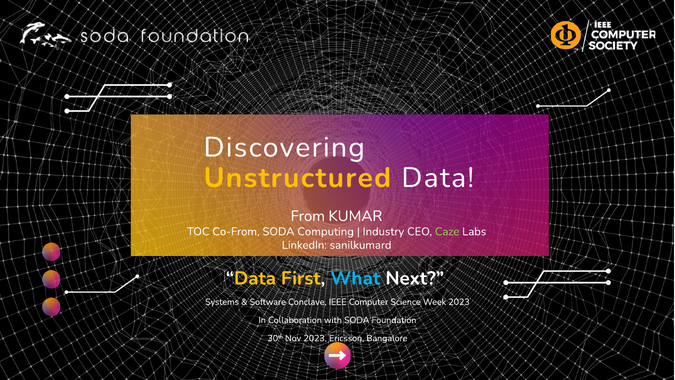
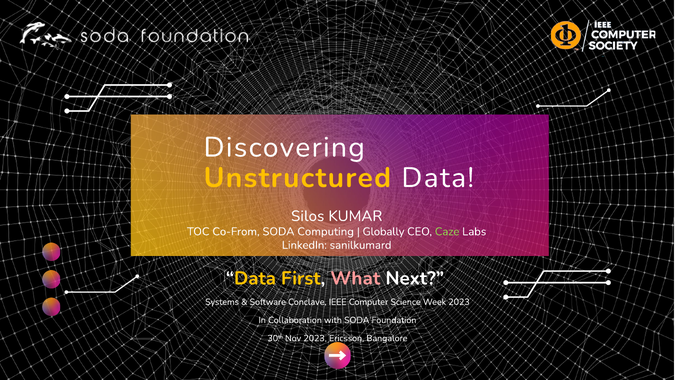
From: From -> Silos
Industry: Industry -> Globally
What colour: light blue -> pink
